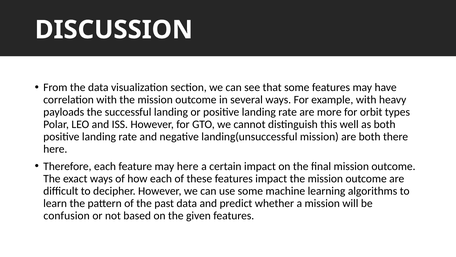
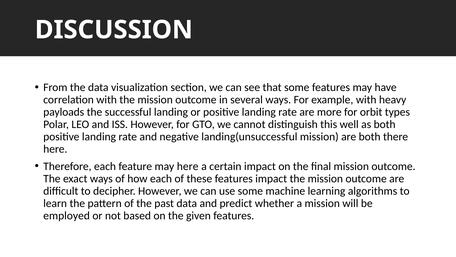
confusion: confusion -> employed
